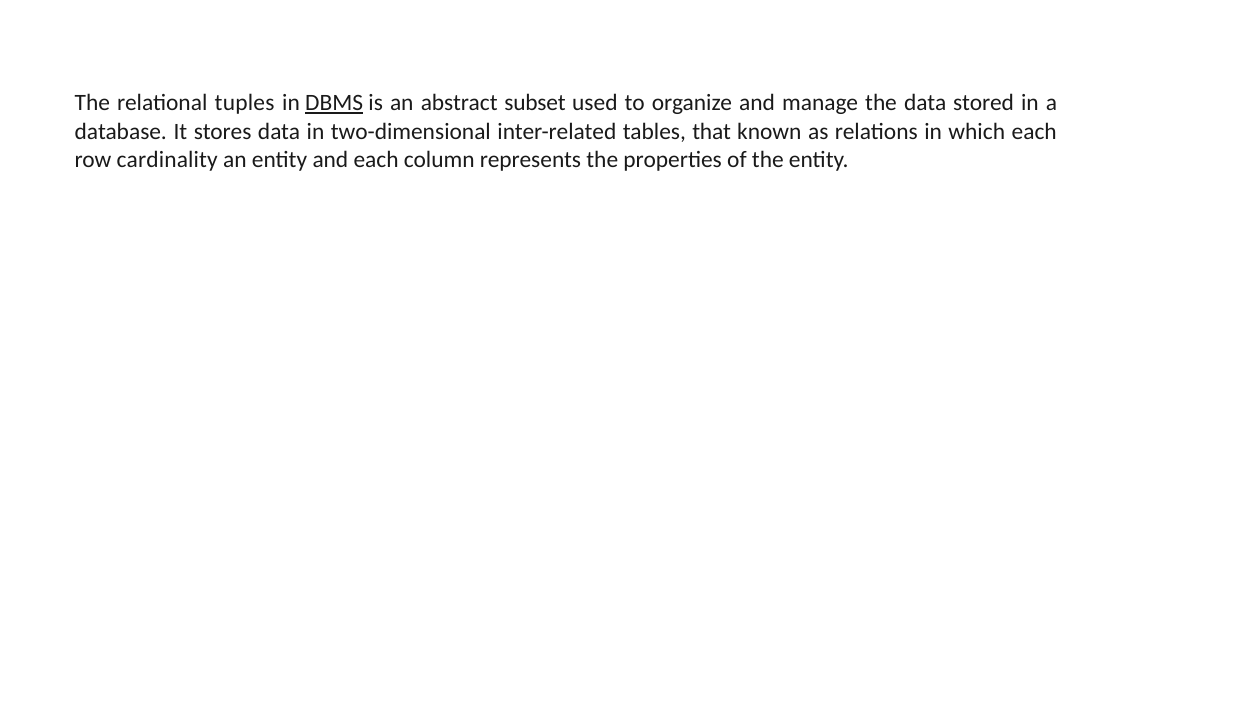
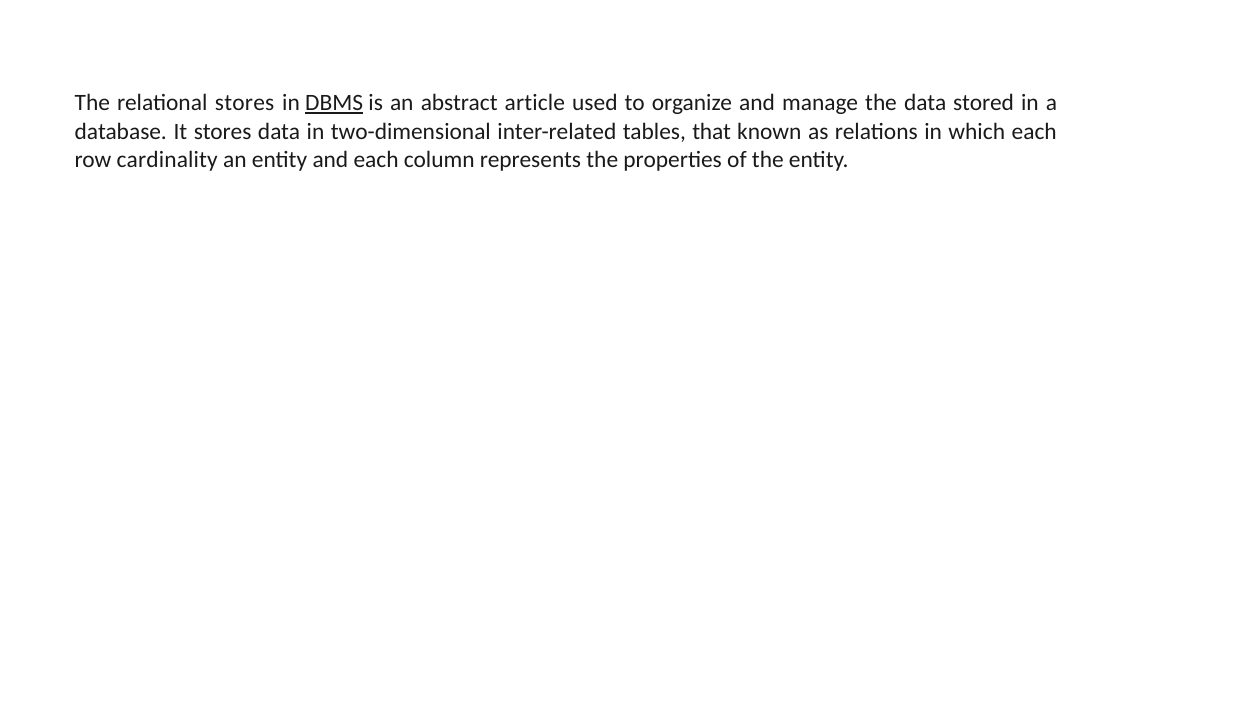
relational tuples: tuples -> stores
subset: subset -> article
